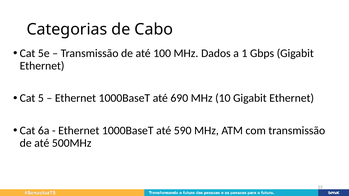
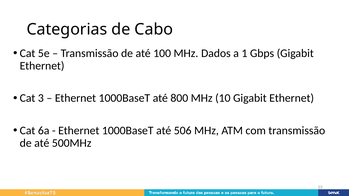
5: 5 -> 3
690: 690 -> 800
590: 590 -> 506
